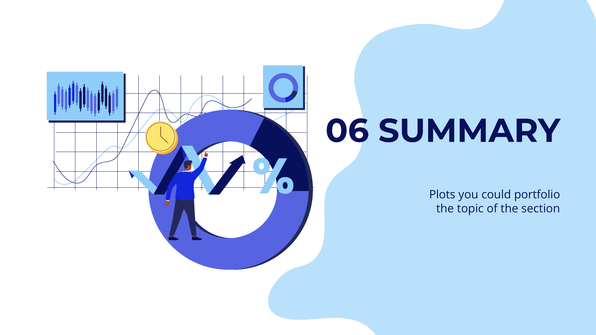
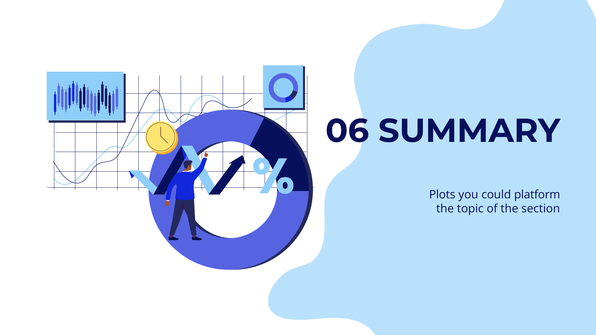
portfolio: portfolio -> platform
